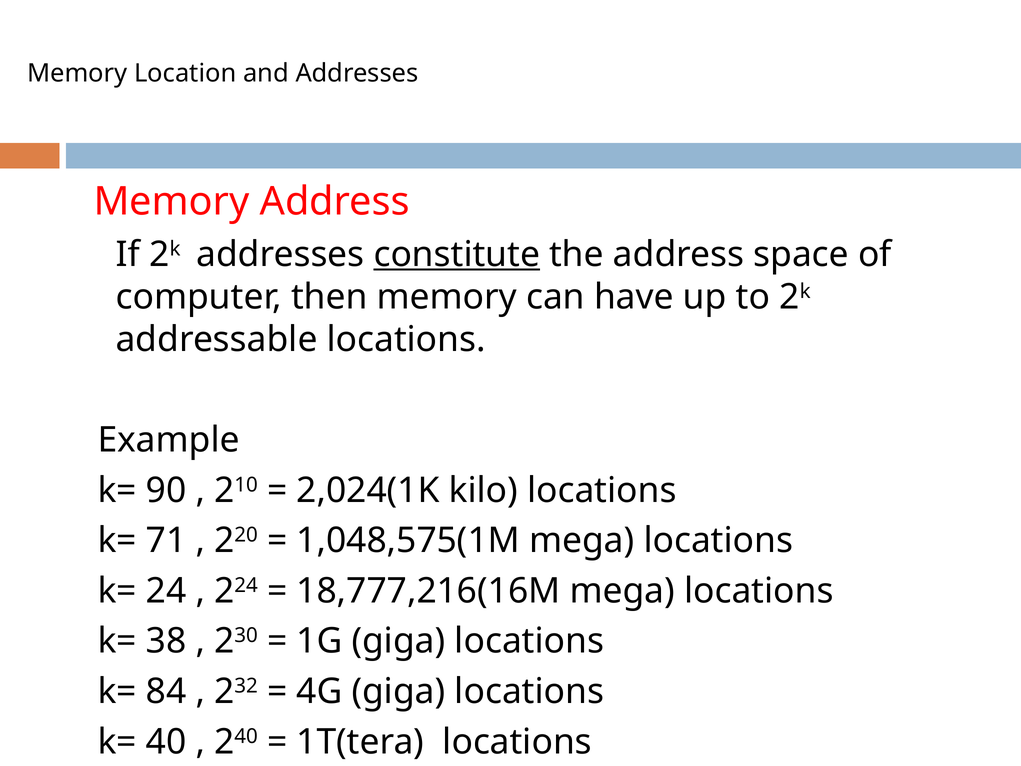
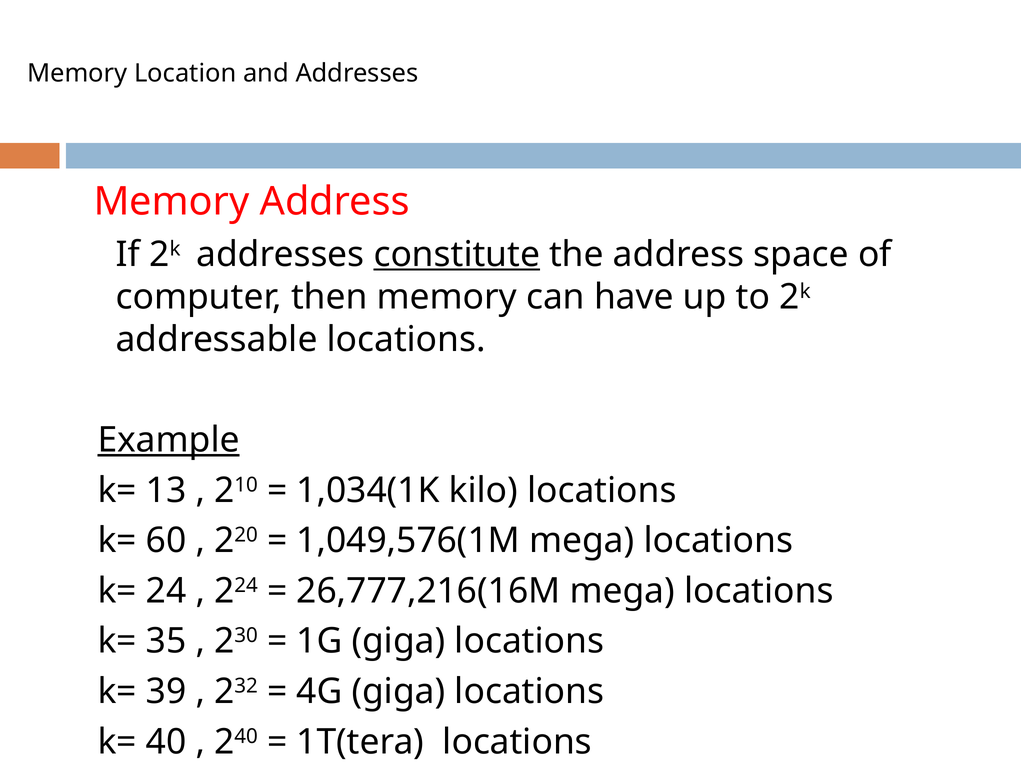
Example underline: none -> present
90: 90 -> 13
2,024(1K: 2,024(1K -> 1,034(1K
71: 71 -> 60
1,048,575(1M: 1,048,575(1M -> 1,049,576(1M
18,777,216(16M: 18,777,216(16M -> 26,777,216(16M
38: 38 -> 35
84: 84 -> 39
